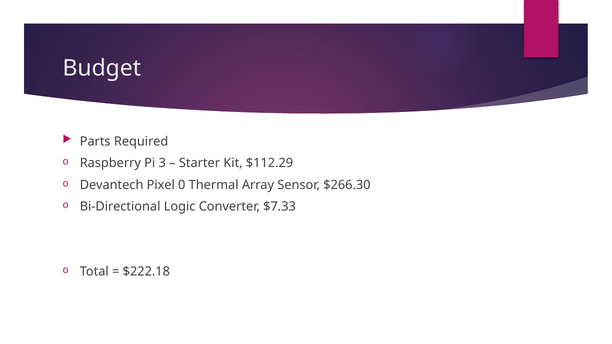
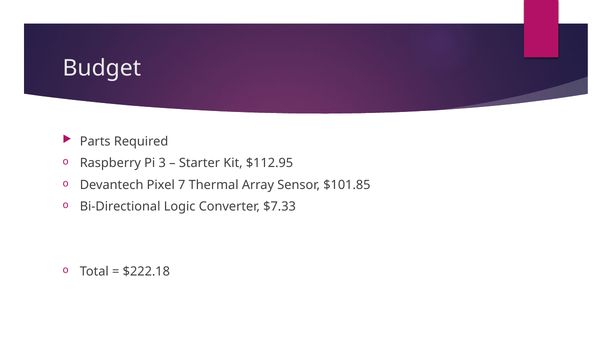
$112.29: $112.29 -> $112.95
0: 0 -> 7
$266.30: $266.30 -> $101.85
